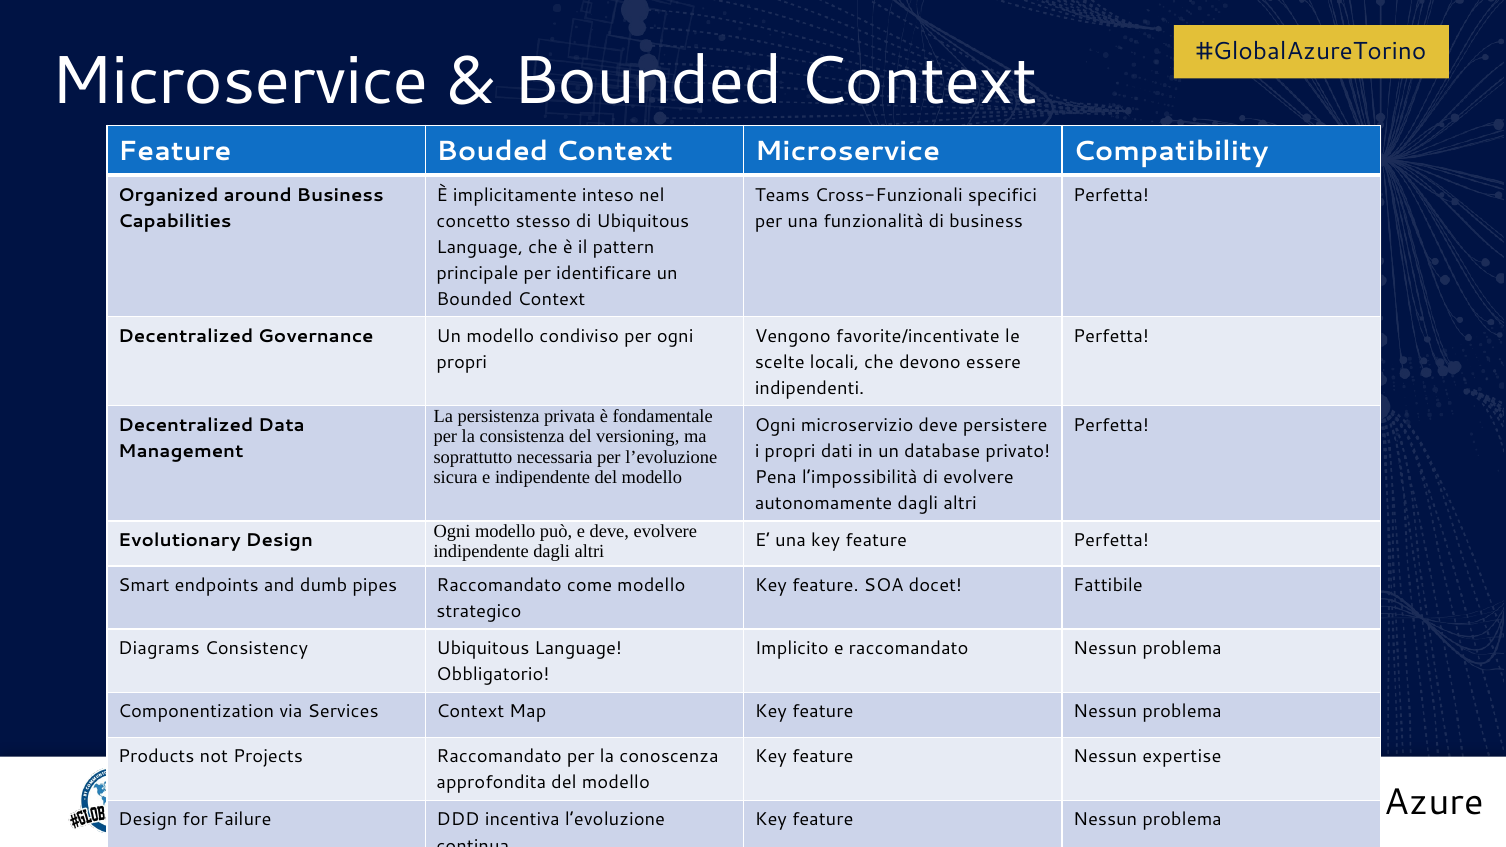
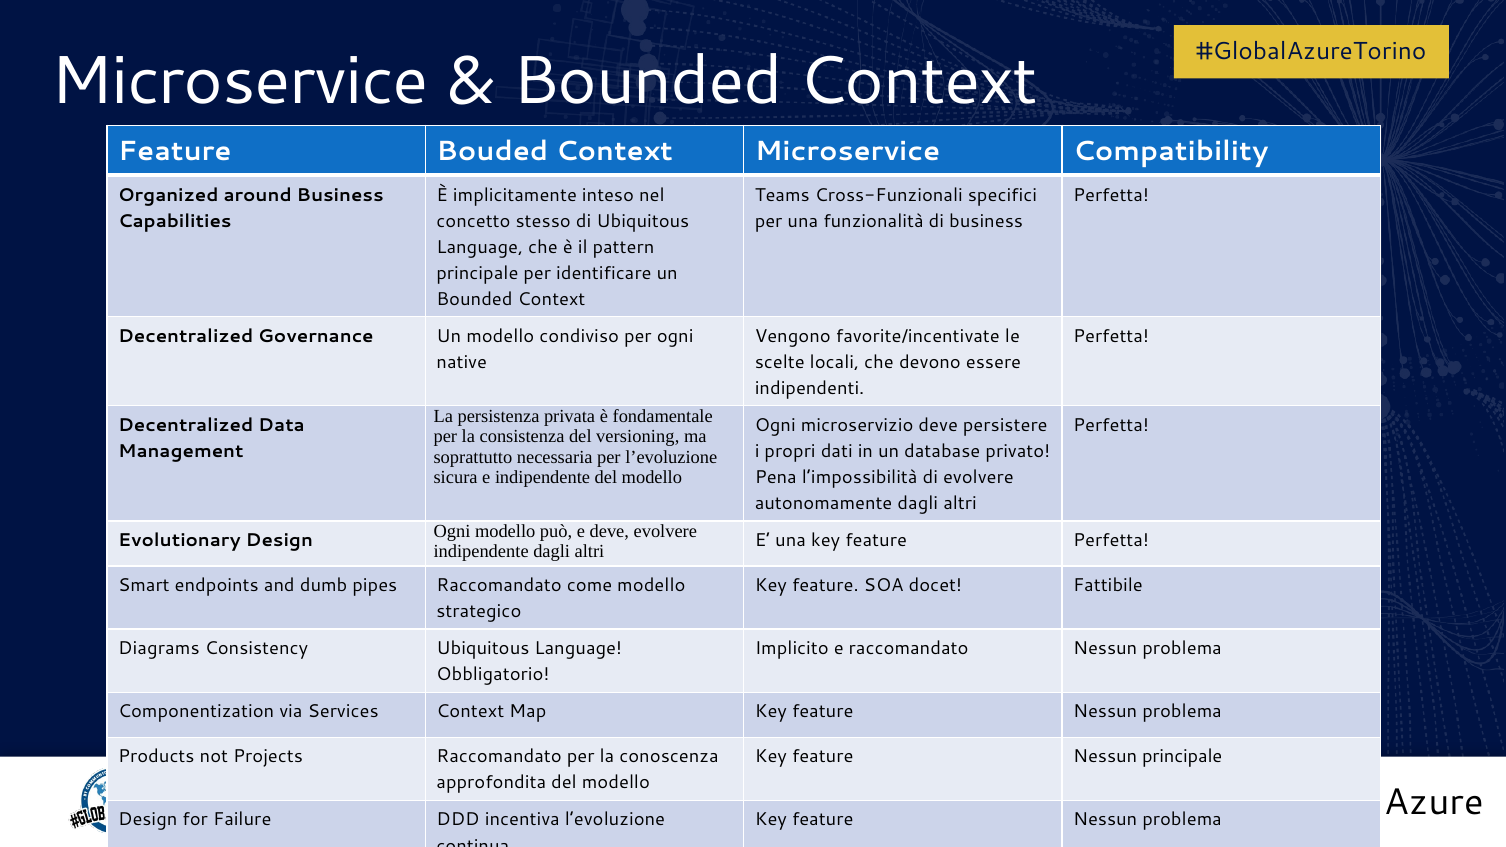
propri at (462, 362): propri -> native
Nessun expertise: expertise -> principale
